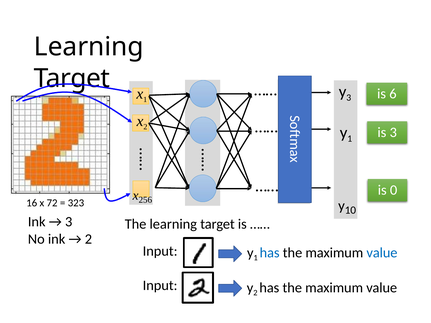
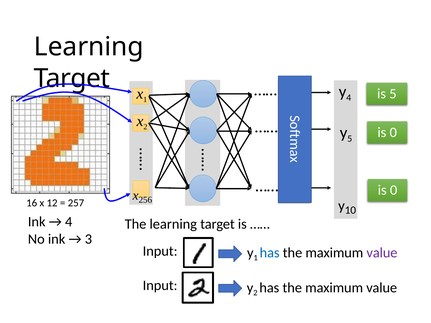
3 at (349, 98): 3 -> 4
is 6: 6 -> 5
1 at (350, 139): 1 -> 5
3 at (393, 132): 3 -> 0
72: 72 -> 12
323: 323 -> 257
3 at (69, 222): 3 -> 4
2 at (88, 239): 2 -> 3
value at (382, 253) colour: blue -> purple
